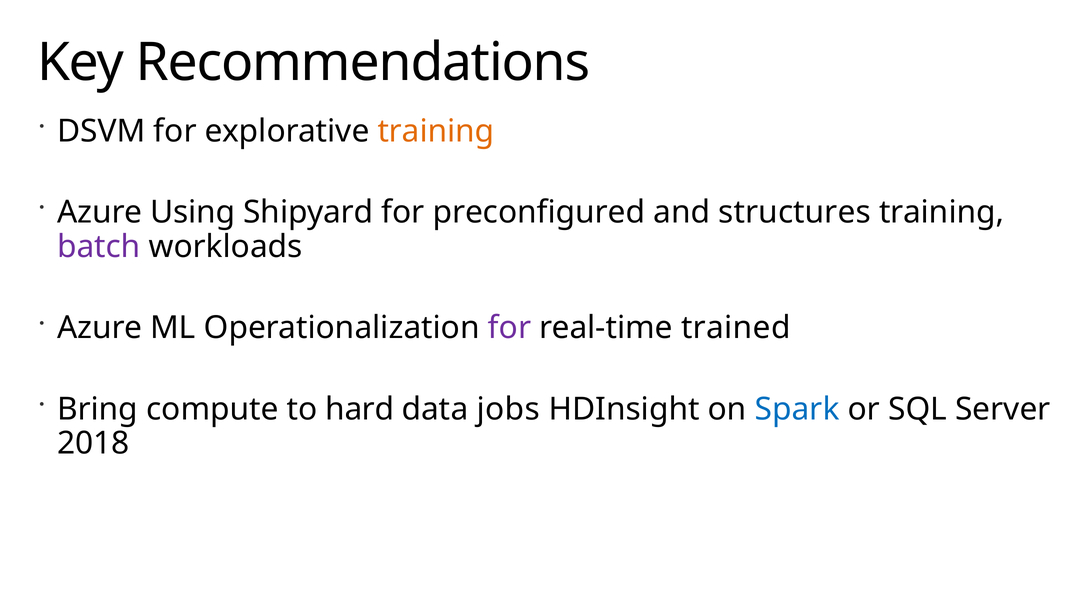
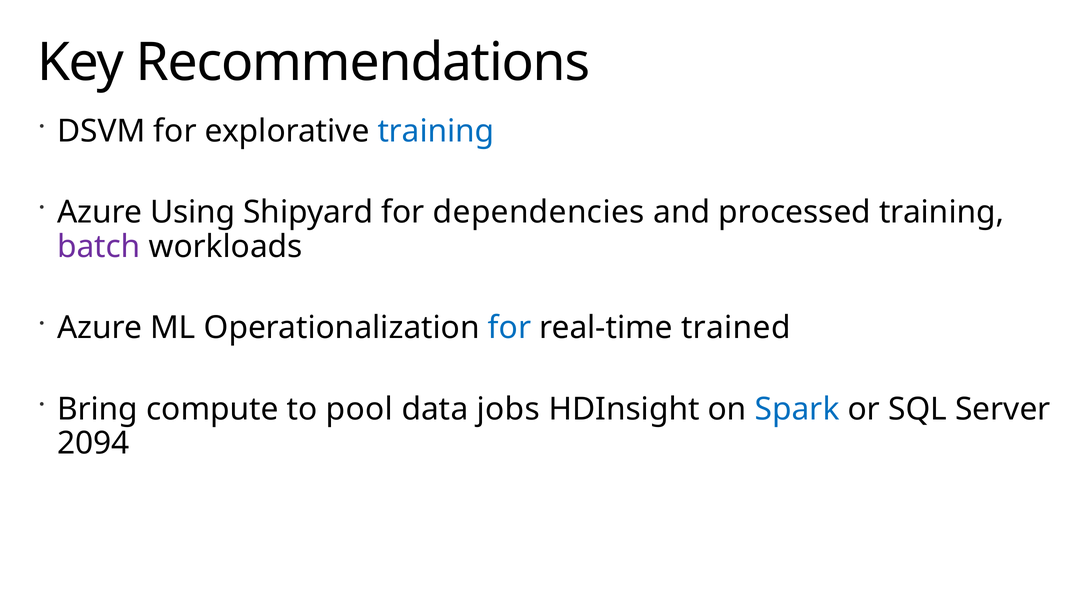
training at (436, 131) colour: orange -> blue
preconfigured: preconfigured -> dependencies
structures: structures -> processed
for at (510, 328) colour: purple -> blue
hard: hard -> pool
2018: 2018 -> 2094
